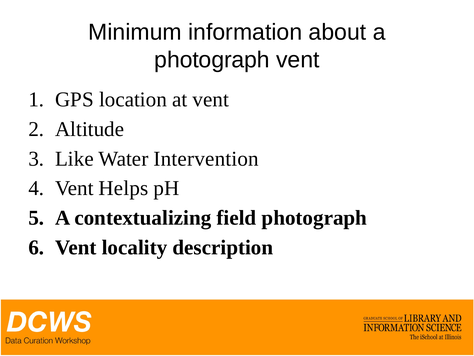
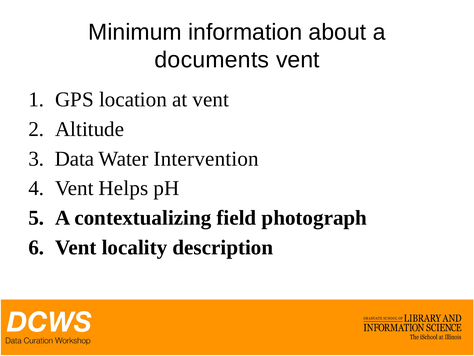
photograph at (212, 60): photograph -> documents
Like: Like -> Data
